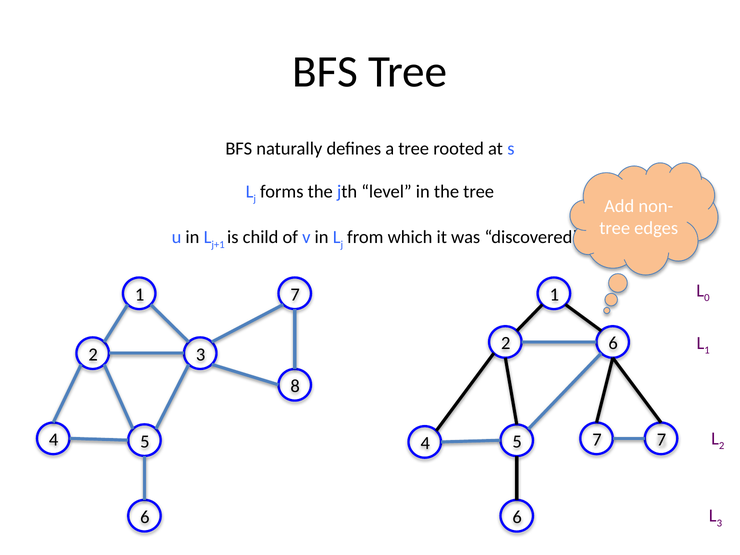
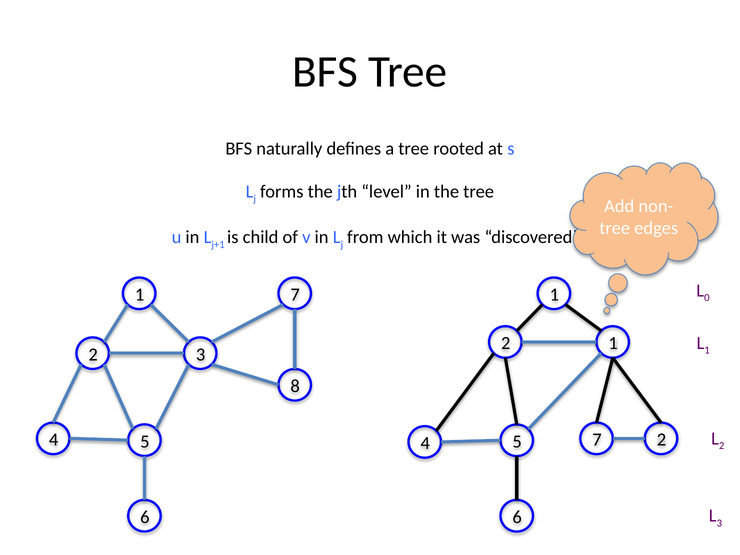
6 at (613, 343): 6 -> 1
7 at (661, 440): 7 -> 2
